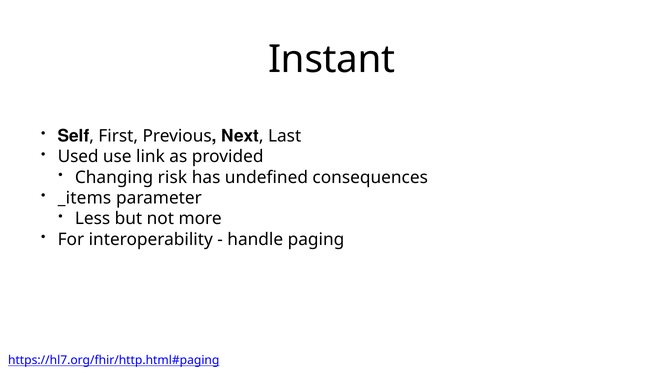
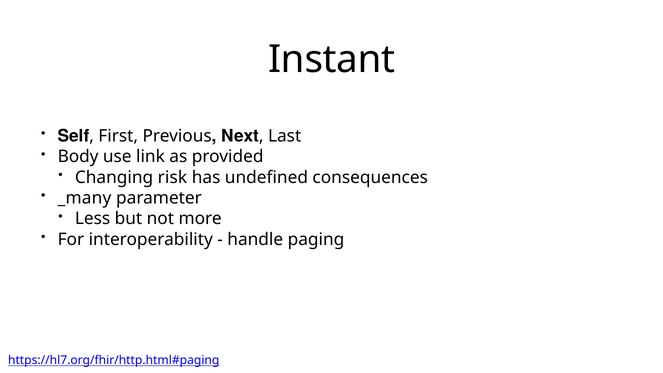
Used: Used -> Body
_items: _items -> _many
